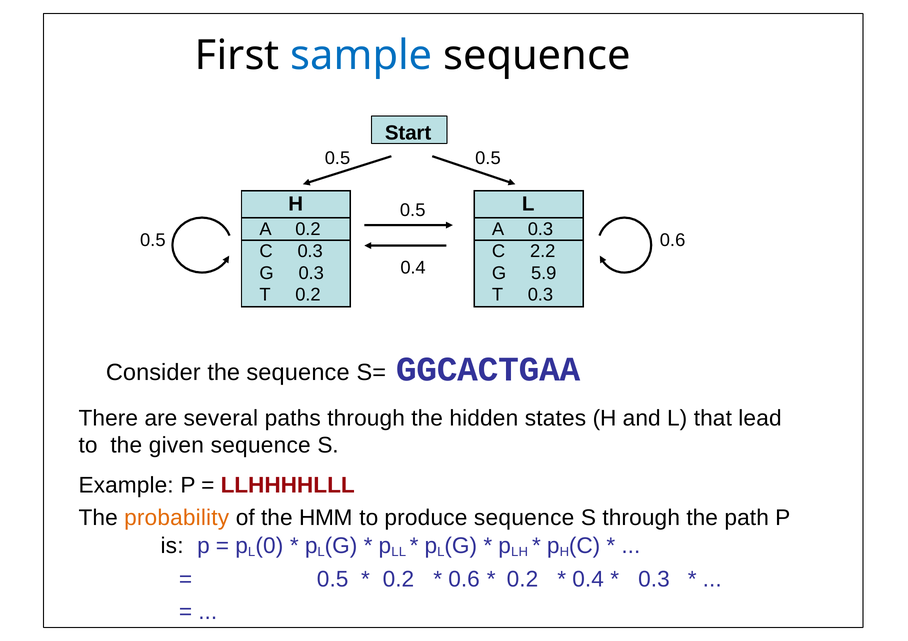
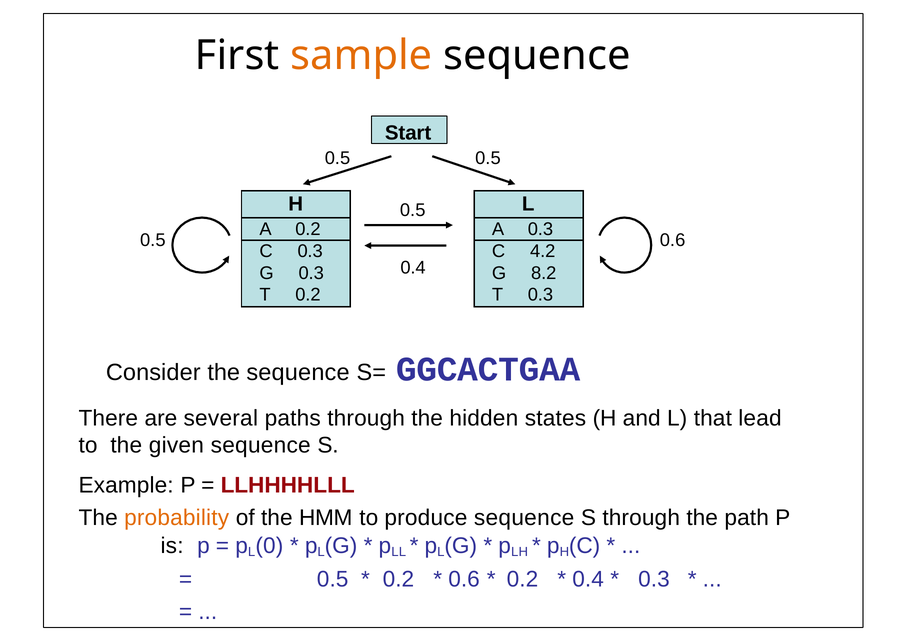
sample colour: blue -> orange
2.2: 2.2 -> 4.2
5.9: 5.9 -> 8.2
